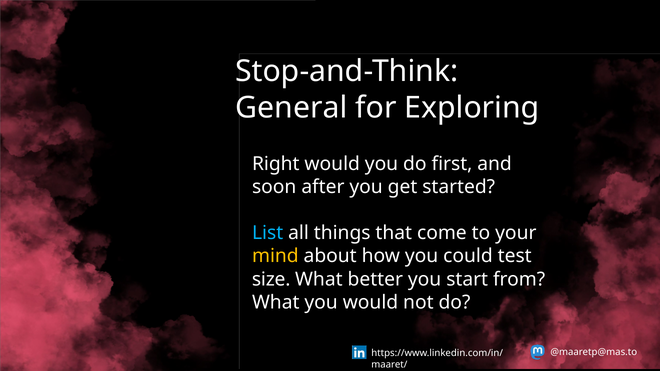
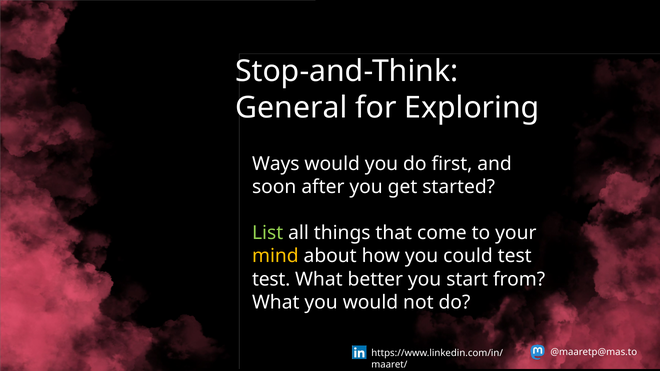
Right: Right -> Ways
List colour: light blue -> light green
size at (271, 279): size -> test
